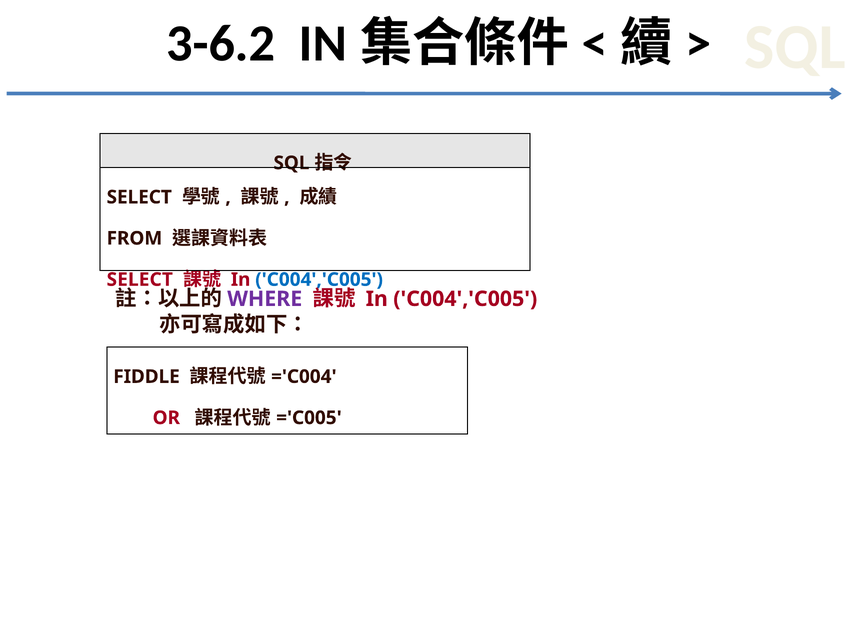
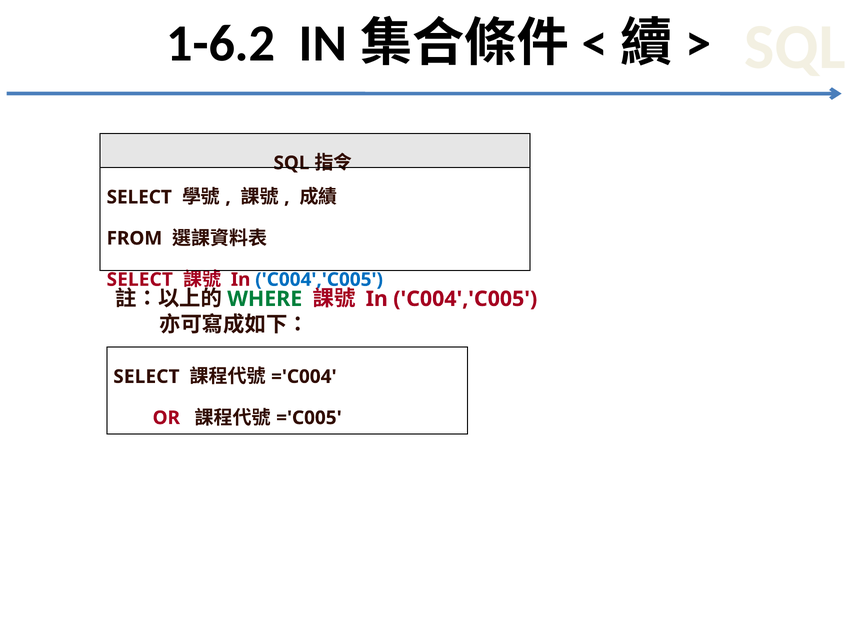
3-6.2: 3-6.2 -> 1-6.2
WHERE colour: purple -> green
FIDDLE at (147, 377): FIDDLE -> SELECT
